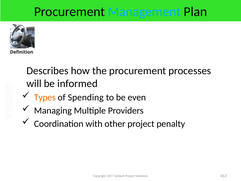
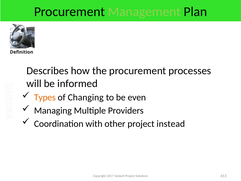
Management colour: light blue -> light green
Spending: Spending -> Changing
penalty: penalty -> instead
